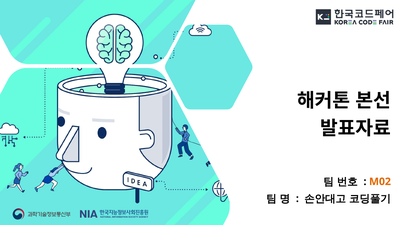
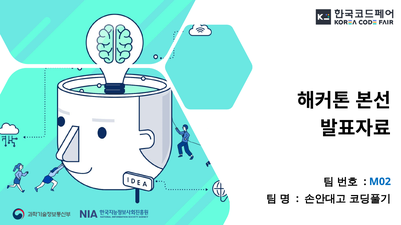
M02 colour: orange -> blue
